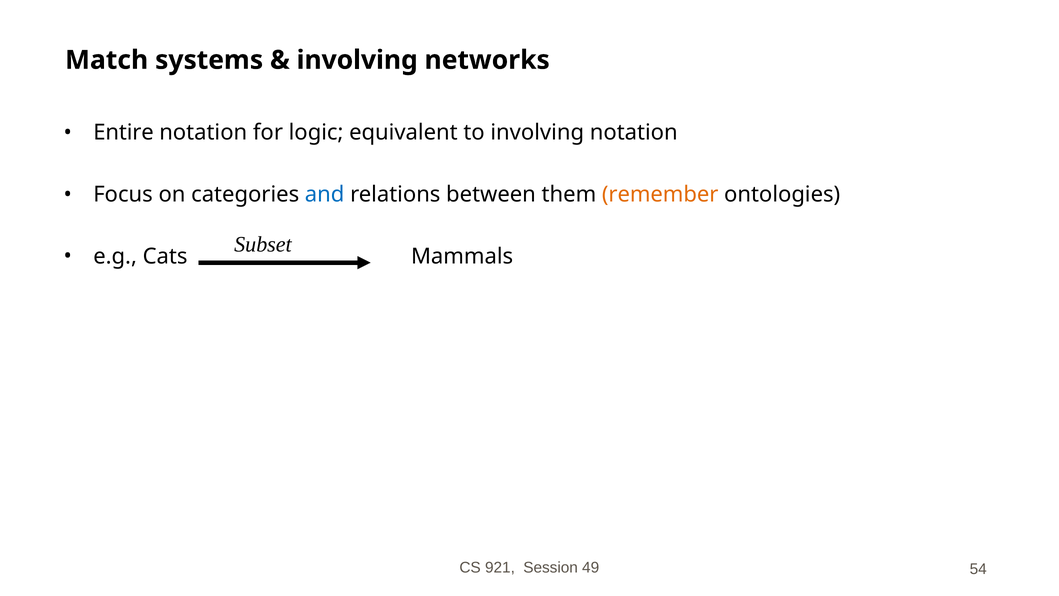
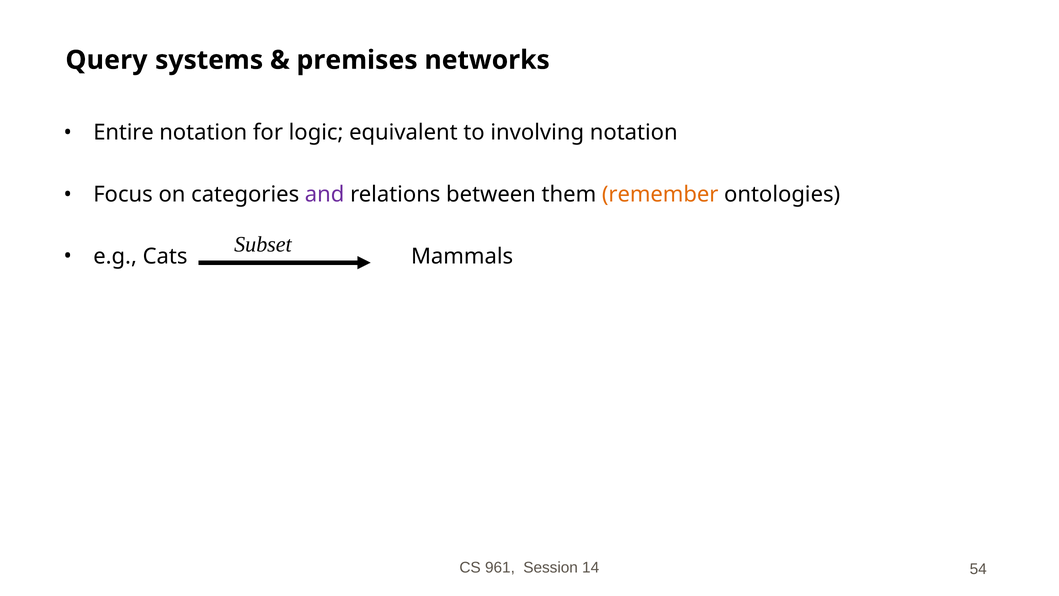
Match: Match -> Query
involving at (357, 60): involving -> premises
and colour: blue -> purple
921: 921 -> 961
49: 49 -> 14
